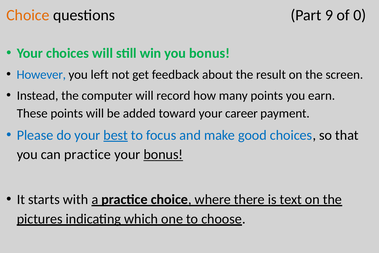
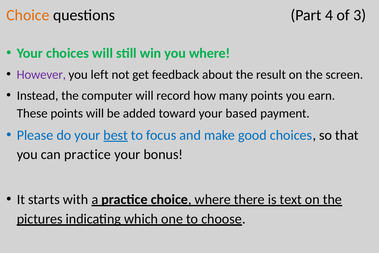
9: 9 -> 4
0: 0 -> 3
you bonus: bonus -> where
However colour: blue -> purple
career: career -> based
bonus at (163, 154) underline: present -> none
